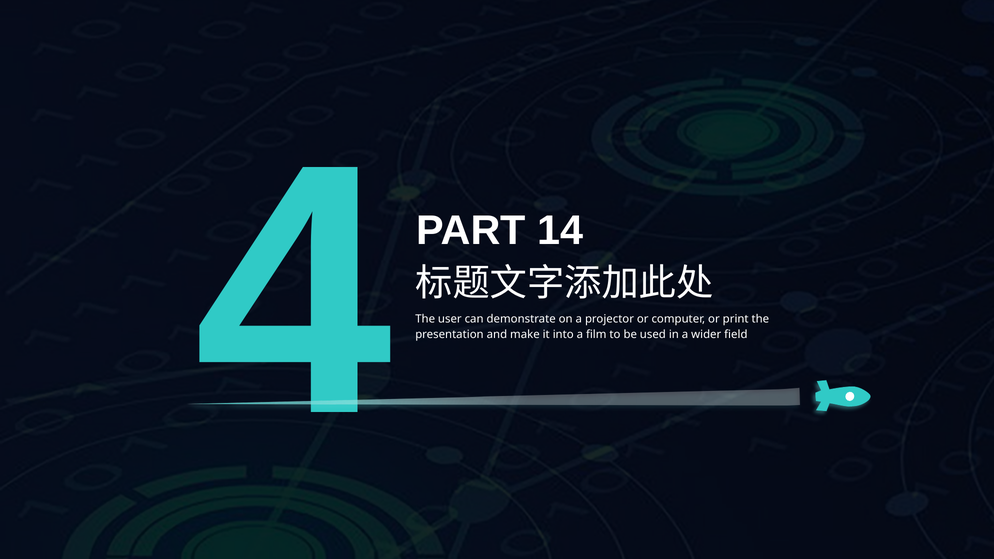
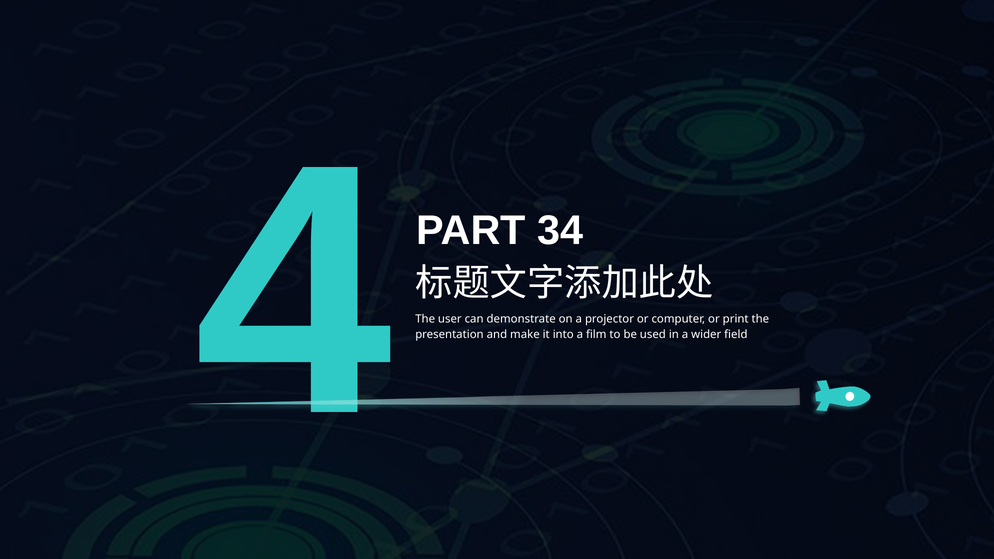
14: 14 -> 34
